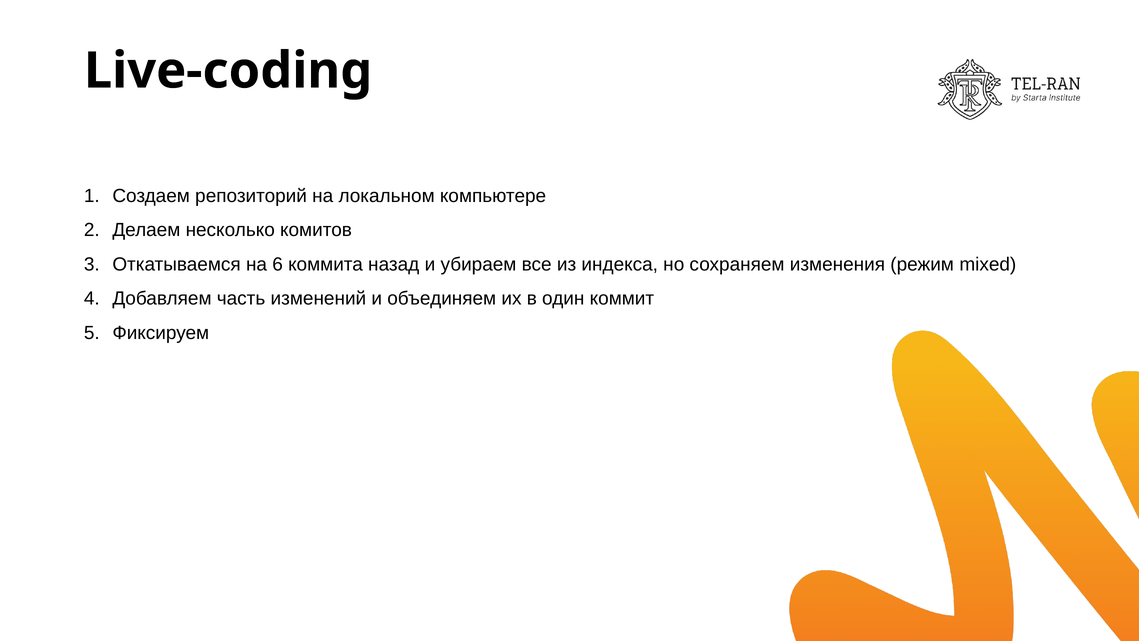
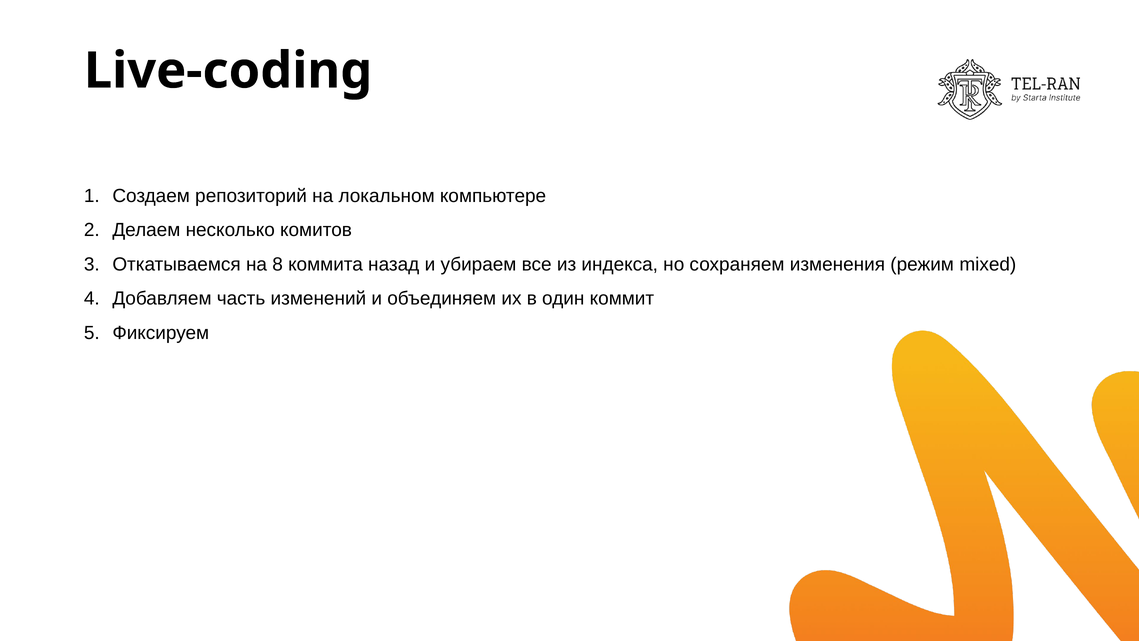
6: 6 -> 8
